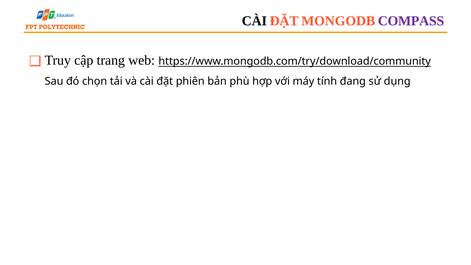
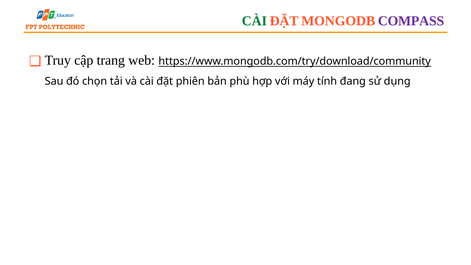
CÀI at (254, 21) colour: black -> green
